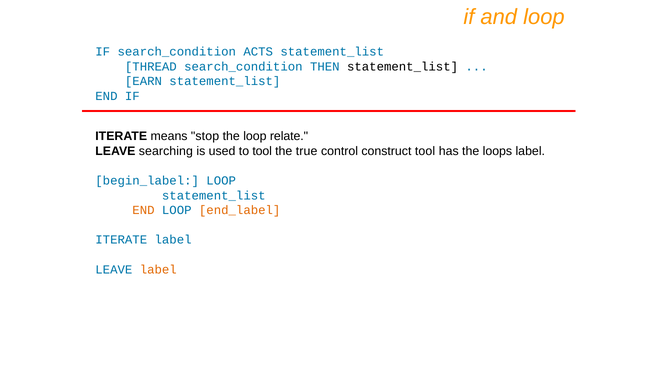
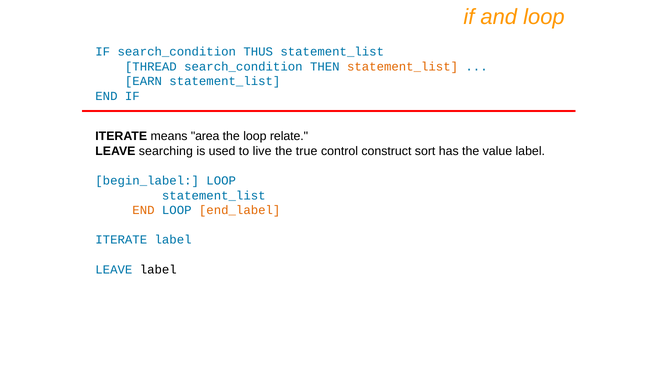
ACTS: ACTS -> THUS
statement_list at (403, 67) colour: black -> orange
stop: stop -> area
to tool: tool -> live
construct tool: tool -> sort
loops: loops -> value
label at (158, 270) colour: orange -> black
